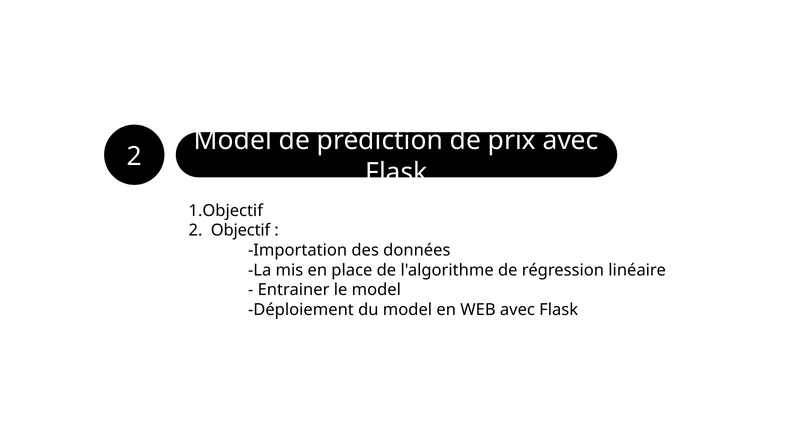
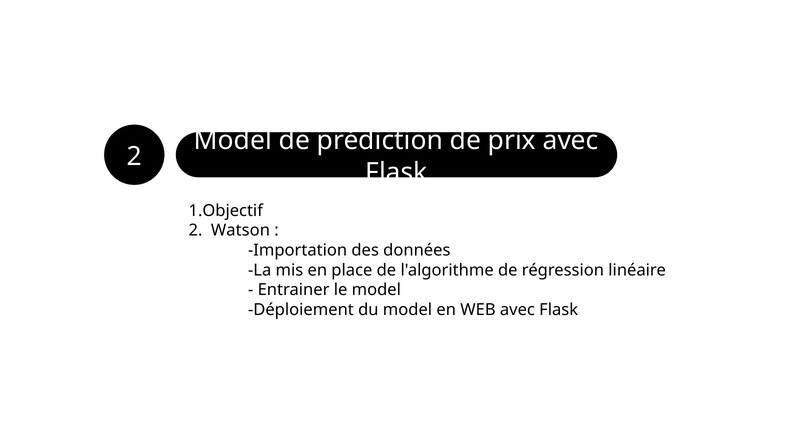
Objectif: Objectif -> Watson
